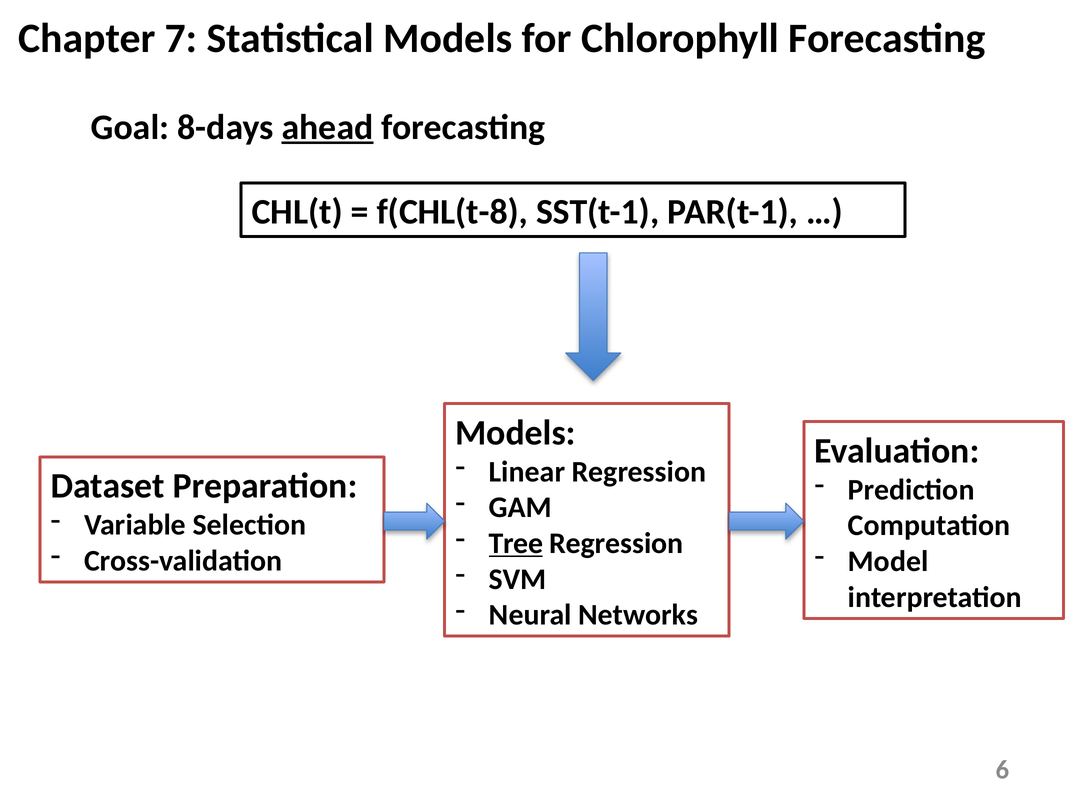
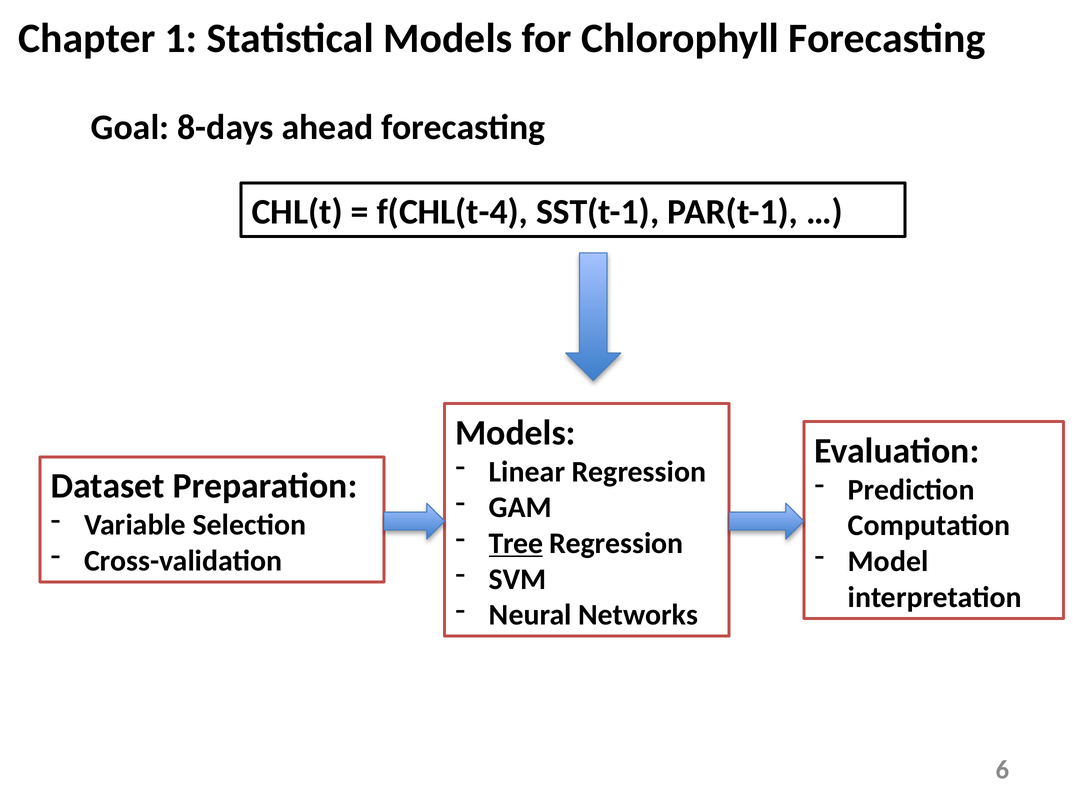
7: 7 -> 1
ahead underline: present -> none
f(CHL(t-8: f(CHL(t-8 -> f(CHL(t-4
